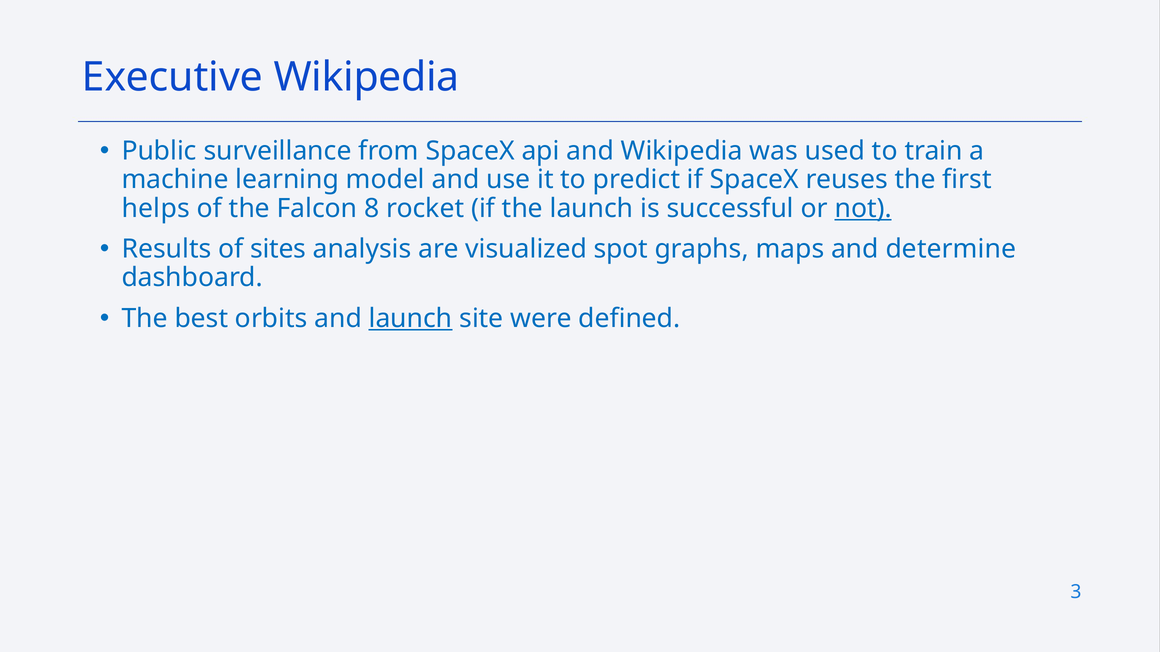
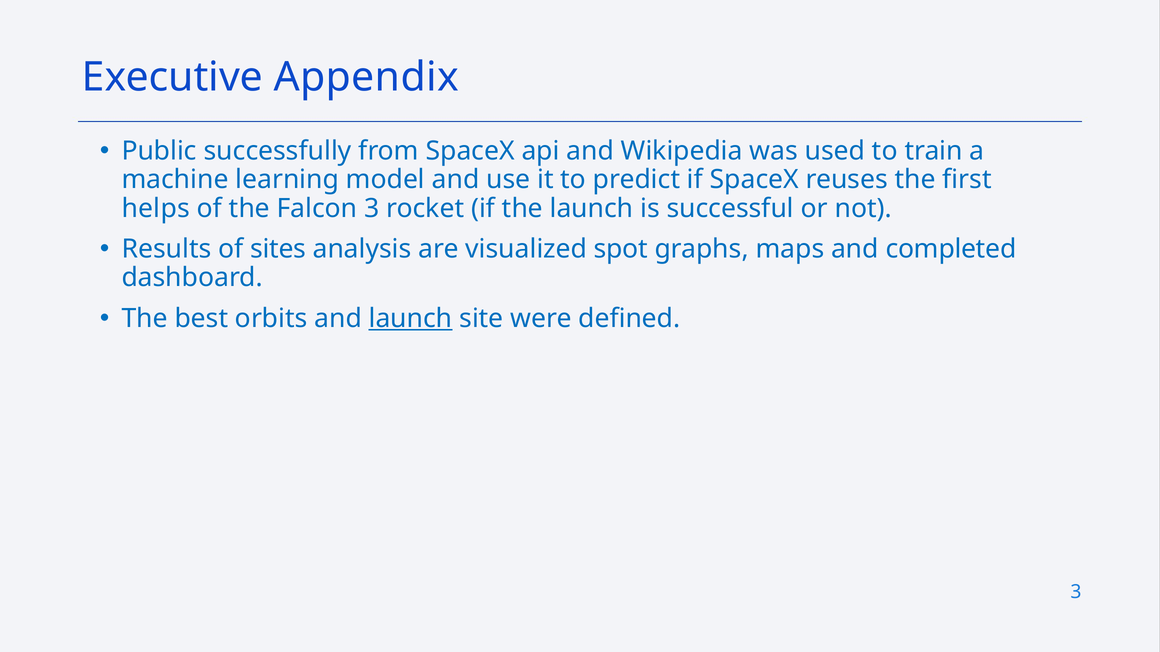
Executive Wikipedia: Wikipedia -> Appendix
surveillance: surveillance -> successfully
Falcon 8: 8 -> 3
not underline: present -> none
determine: determine -> completed
